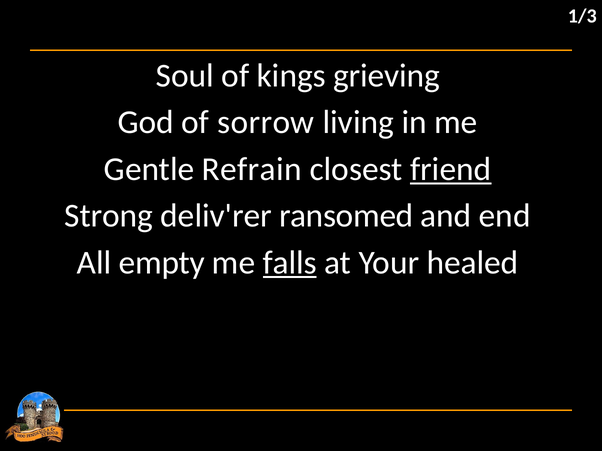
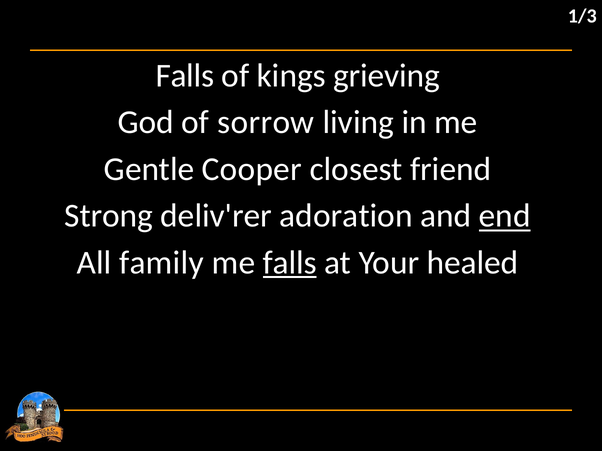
Soul at (185, 76): Soul -> Falls
Refrain: Refrain -> Cooper
friend underline: present -> none
ransomed: ransomed -> adoration
end underline: none -> present
empty: empty -> family
